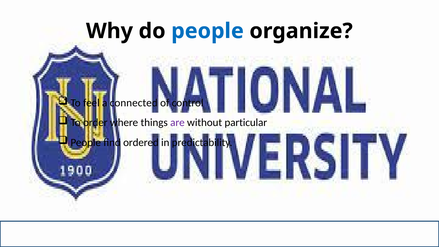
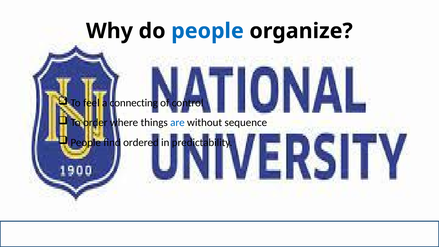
connected: connected -> connecting
are colour: purple -> blue
particular: particular -> sequence
